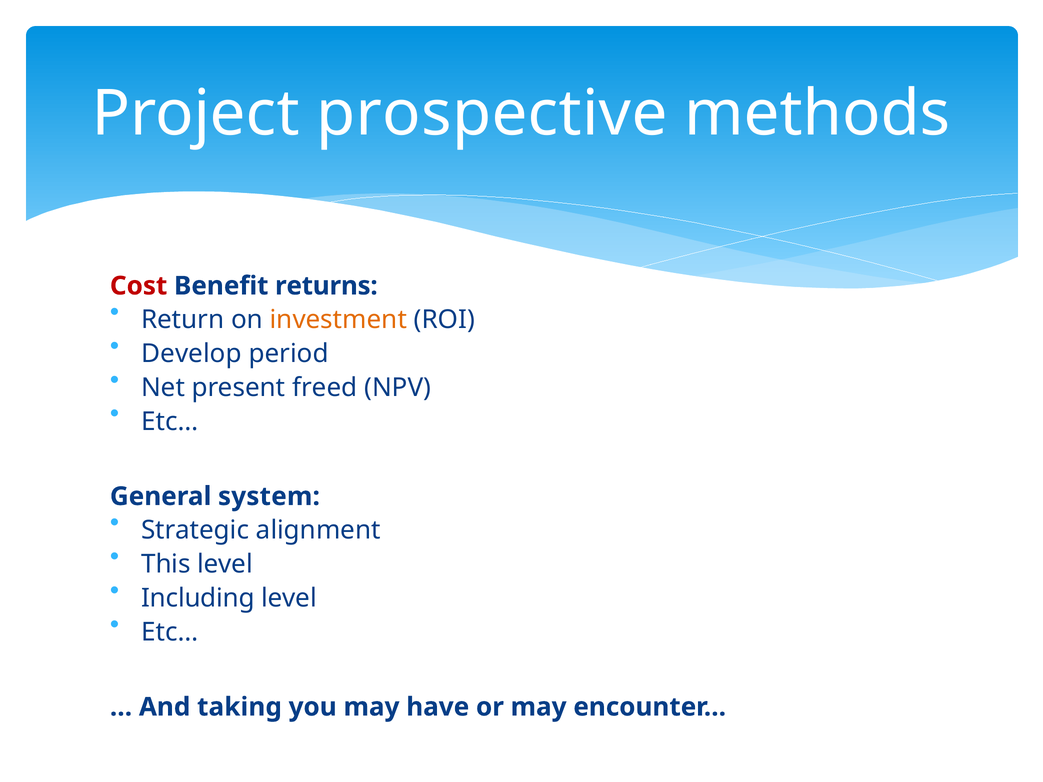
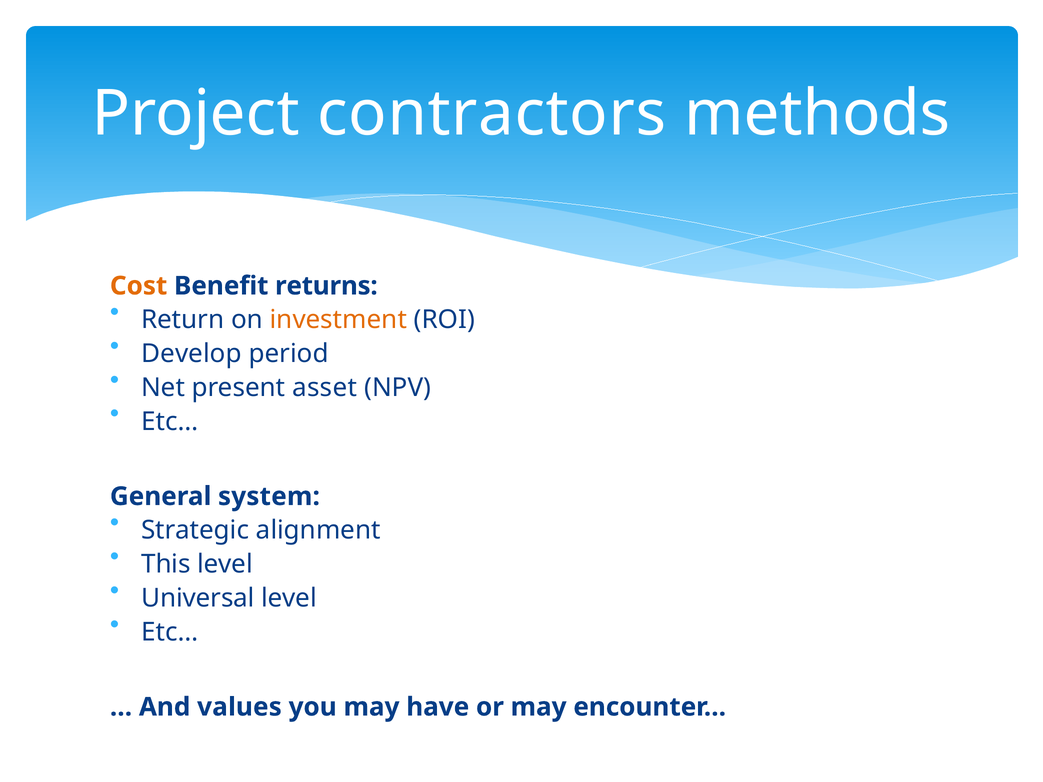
prospective: prospective -> contractors
Cost colour: red -> orange
freed: freed -> asset
Including: Including -> Universal
taking: taking -> values
